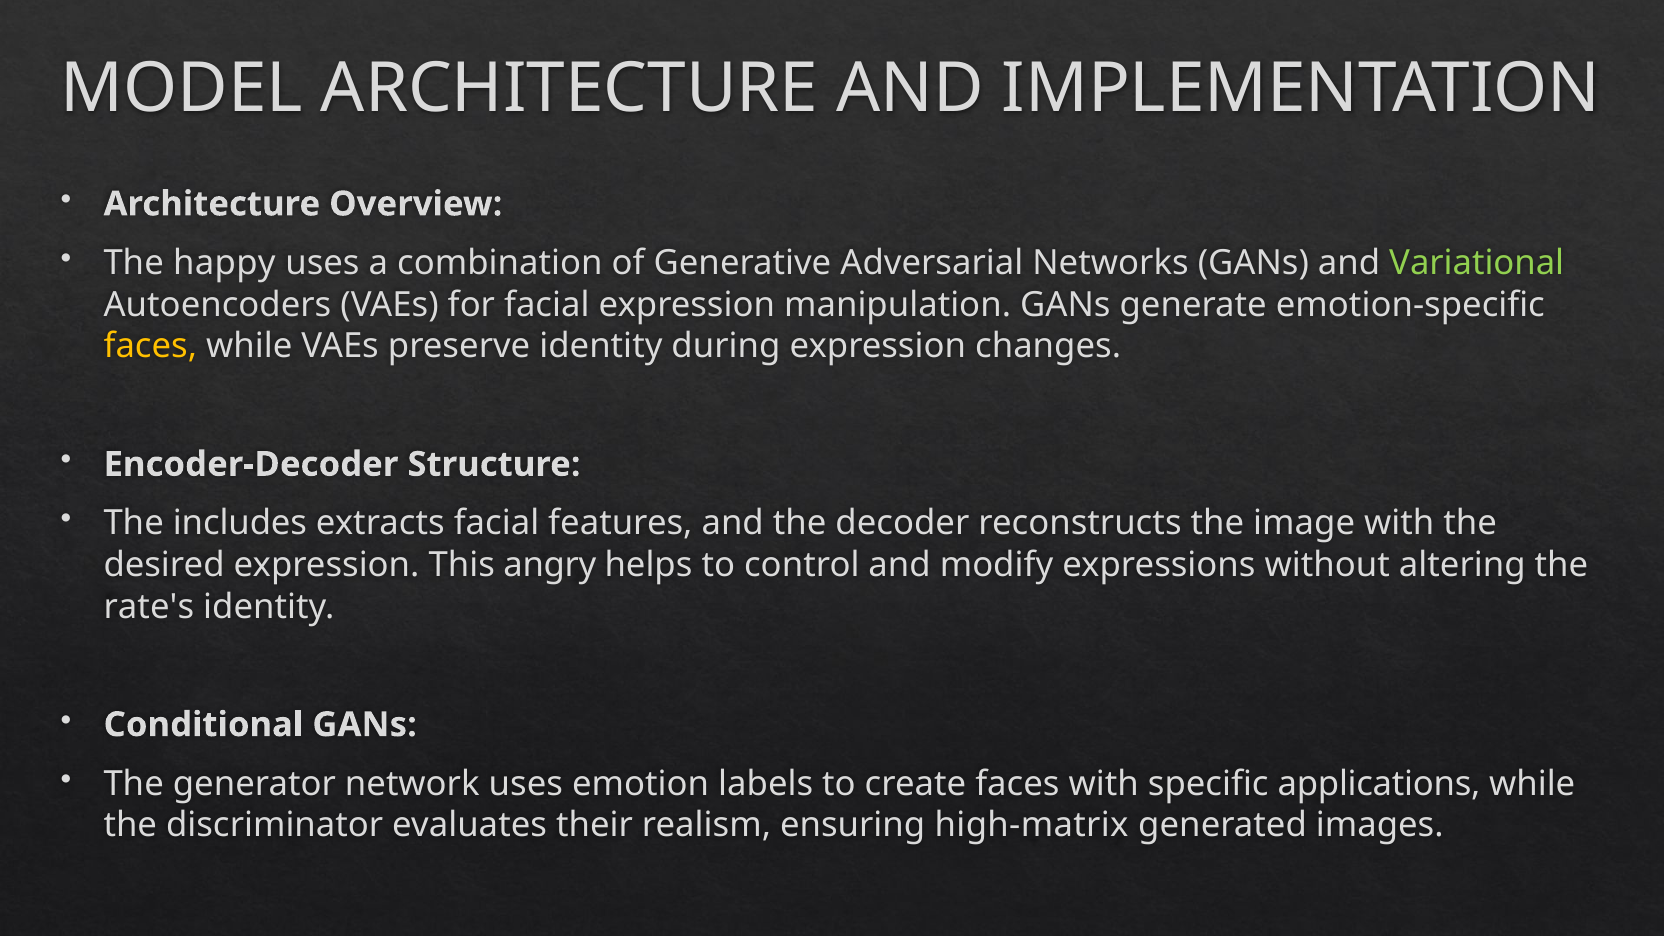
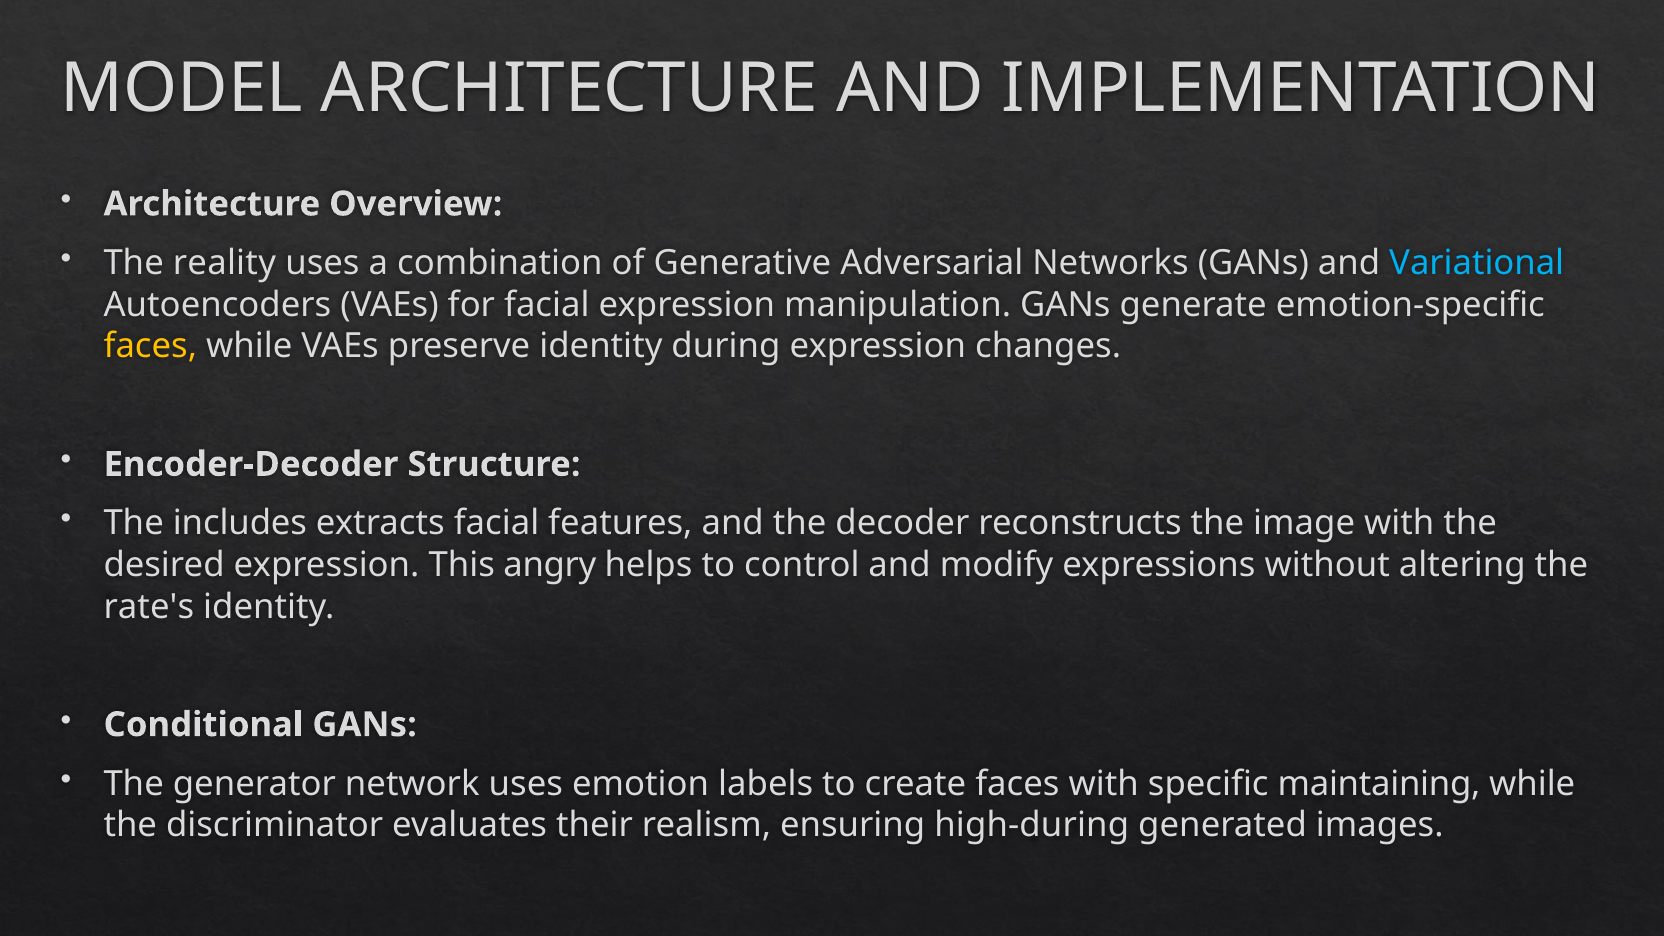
happy: happy -> reality
Variational colour: light green -> light blue
applications: applications -> maintaining
high-matrix: high-matrix -> high-during
